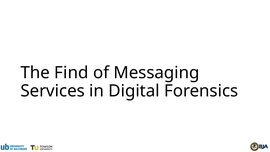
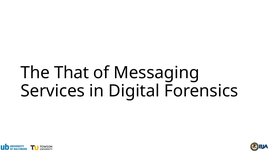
Find: Find -> That
